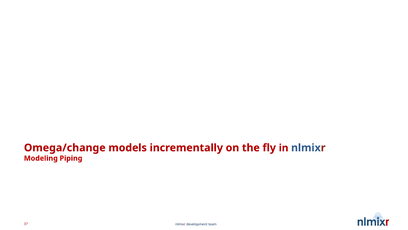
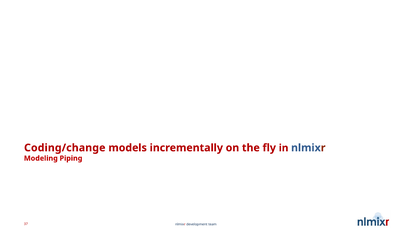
Omega/change: Omega/change -> Coding/change
